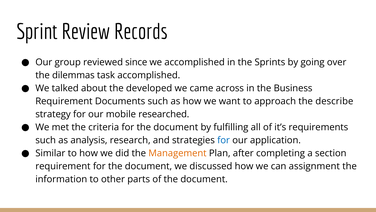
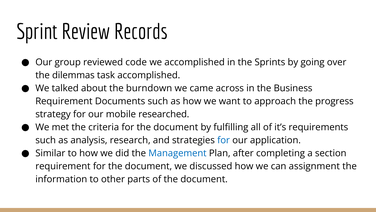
since: since -> code
developed: developed -> burndown
describe: describe -> progress
Management colour: orange -> blue
